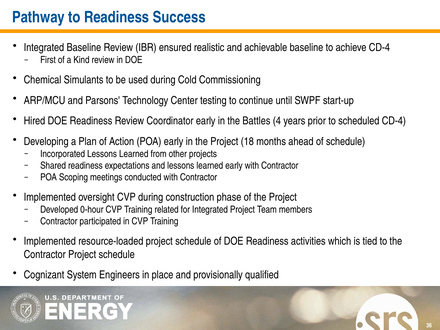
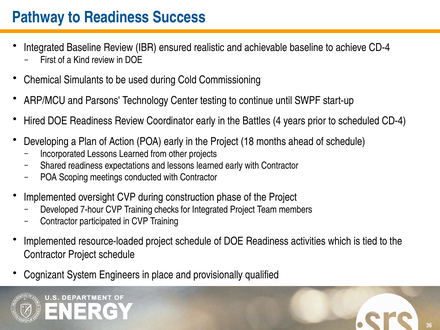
0-hour: 0-hour -> 7-hour
related: related -> checks
